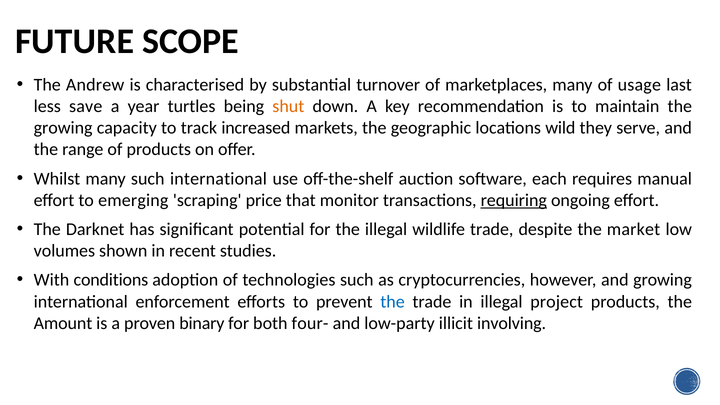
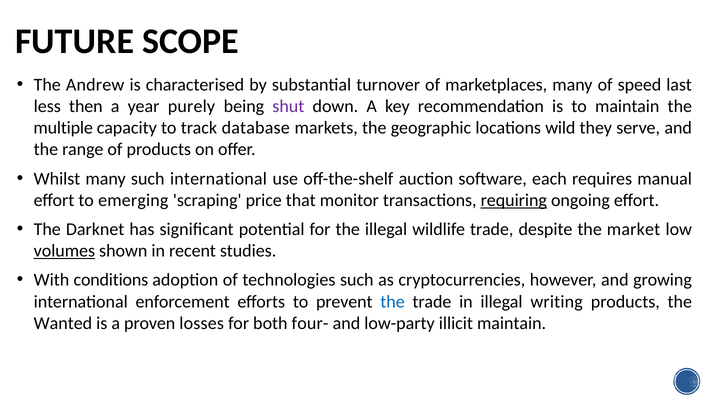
usage: usage -> speed
save: save -> then
turtles: turtles -> purely
shut colour: orange -> purple
growing at (63, 128): growing -> multiple
increased: increased -> database
volumes underline: none -> present
project: project -> writing
Amount: Amount -> Wanted
binary: binary -> losses
illicit involving: involving -> maintain
